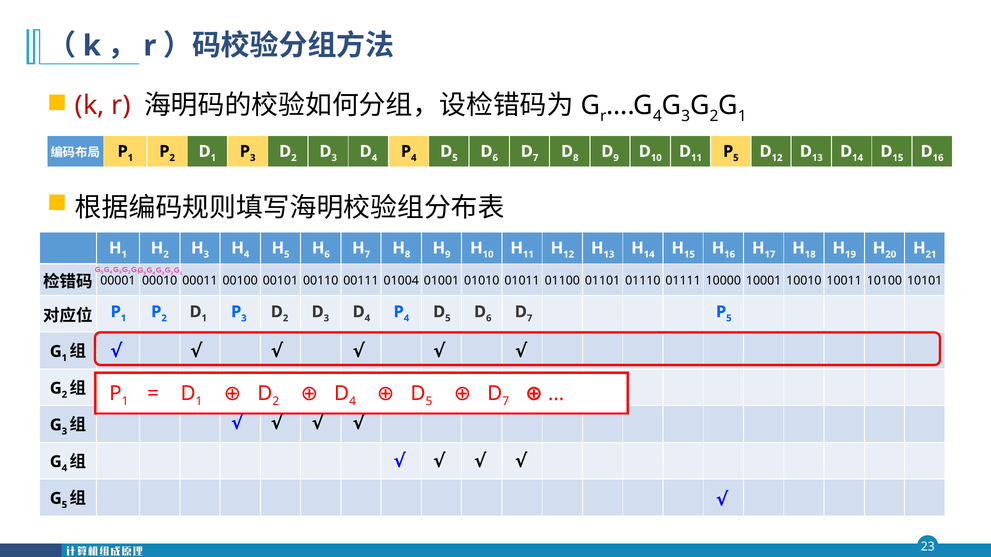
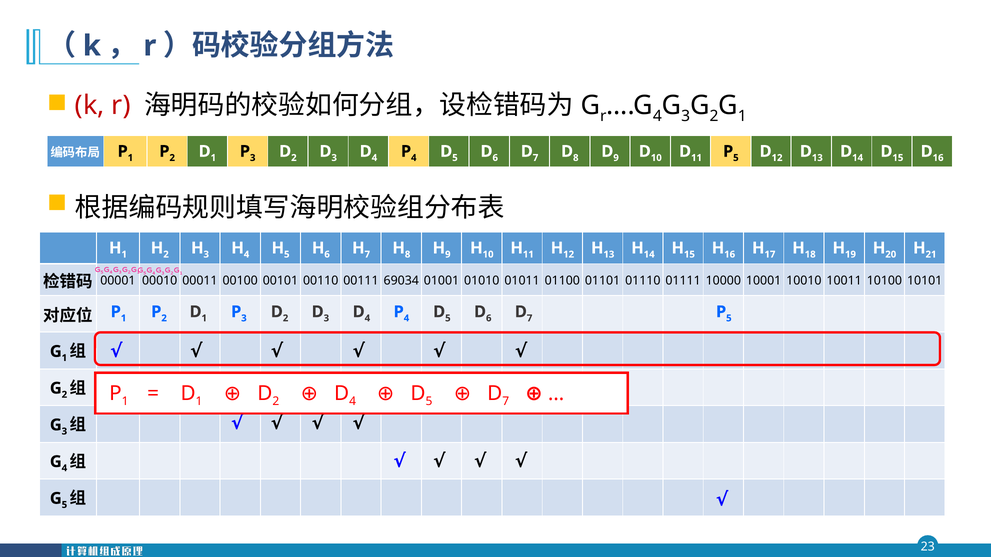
01004: 01004 -> 69034
